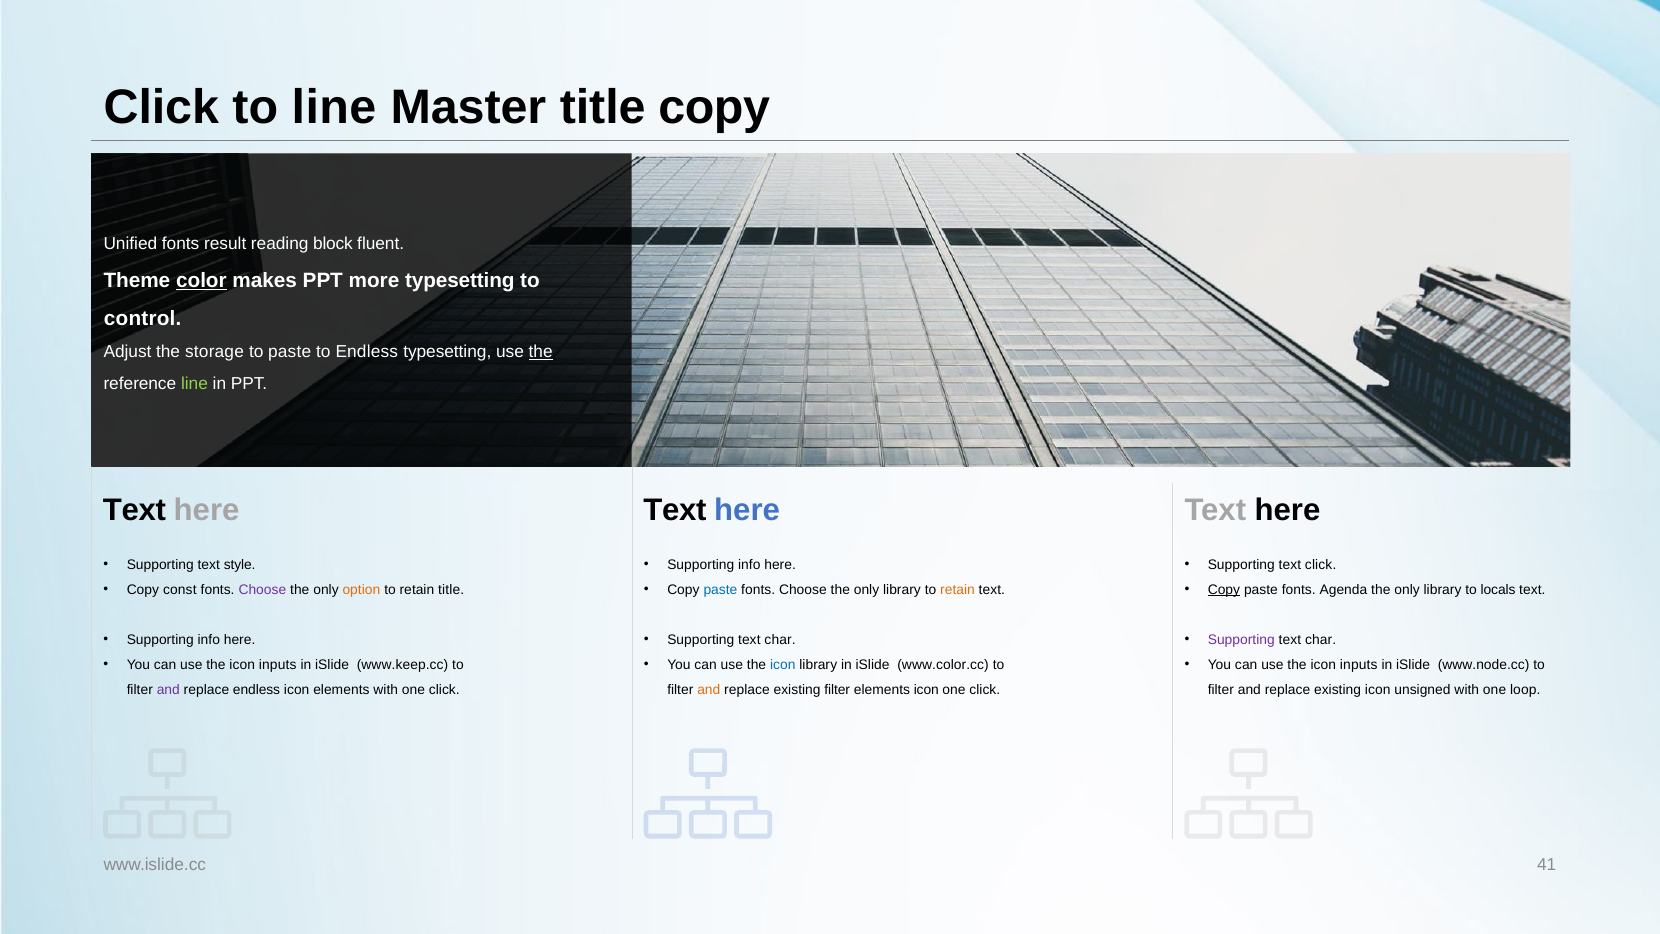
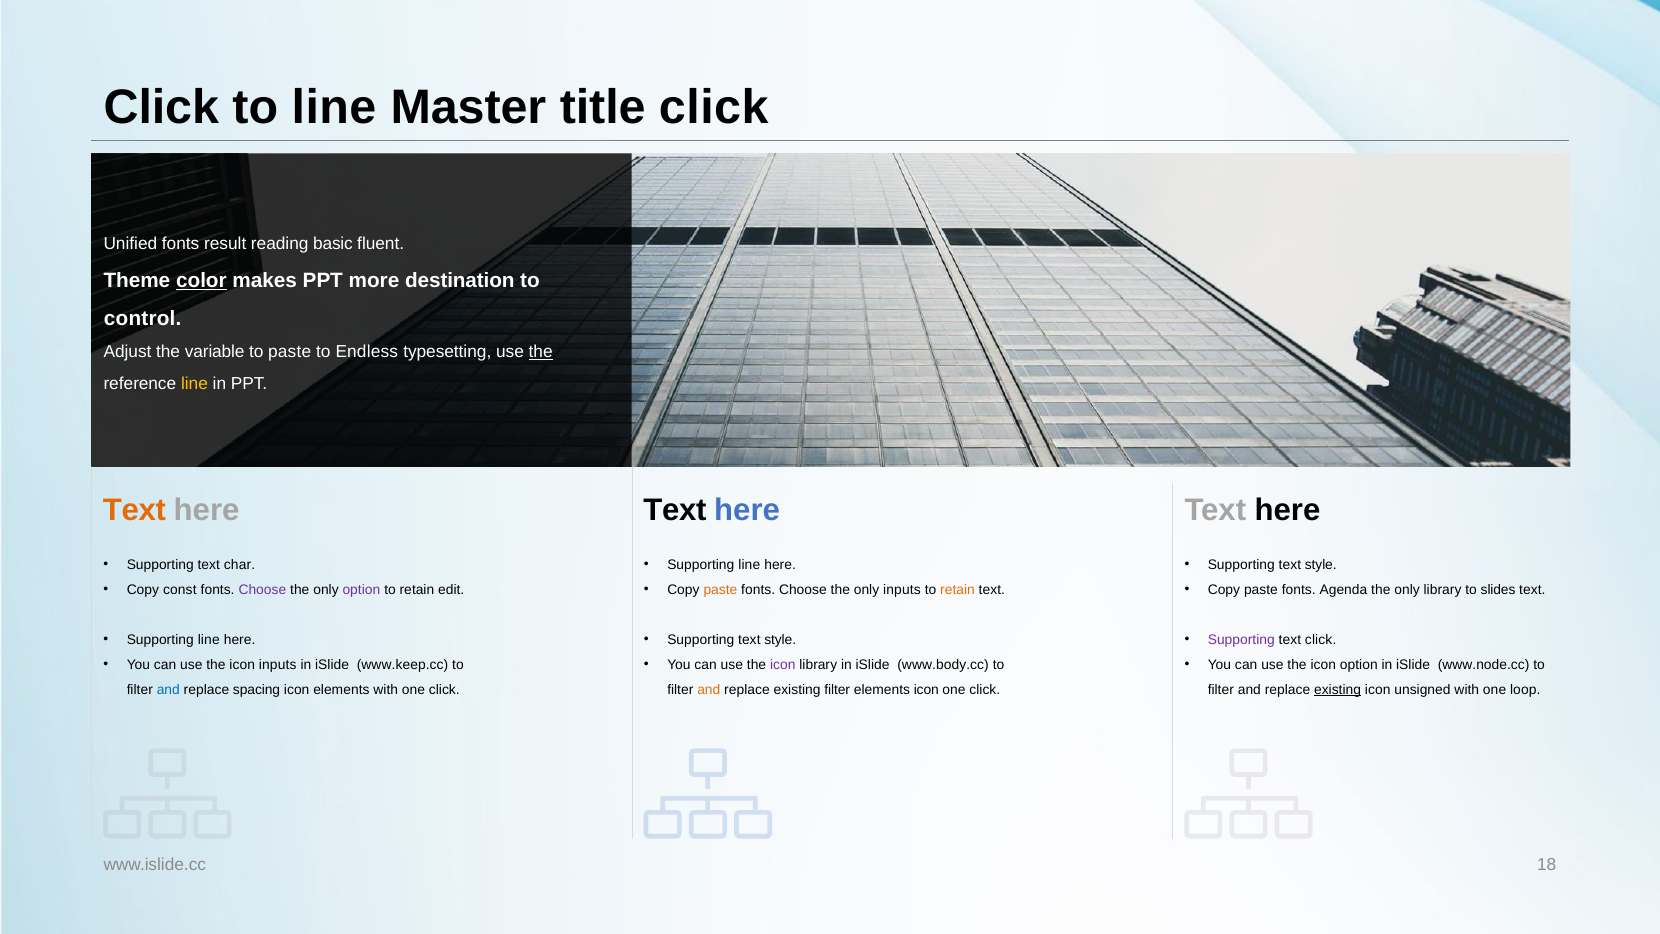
title copy: copy -> click
block: block -> basic
more typesetting: typesetting -> destination
storage: storage -> variable
line at (194, 384) colour: light green -> yellow
Text at (134, 511) colour: black -> orange
style: style -> char
info at (749, 564): info -> line
click at (1321, 564): click -> style
option at (361, 589) colour: orange -> purple
retain title: title -> edit
paste at (720, 589) colour: blue -> orange
Choose the only library: library -> inputs
Copy at (1224, 589) underline: present -> none
locals: locals -> slides
info at (209, 639): info -> line
char at (780, 639): char -> style
char at (1321, 639): char -> click
icon at (783, 665) colour: blue -> purple
www.color.cc: www.color.cc -> www.body.cc
inputs at (1359, 665): inputs -> option
and at (168, 690) colour: purple -> blue
replace endless: endless -> spacing
existing at (1338, 690) underline: none -> present
41: 41 -> 18
